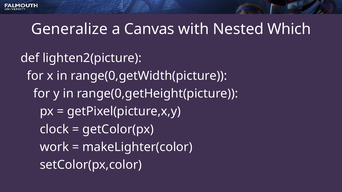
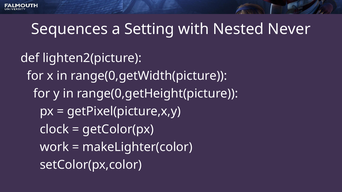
Generalize: Generalize -> Sequences
Canvas: Canvas -> Setting
Which: Which -> Never
